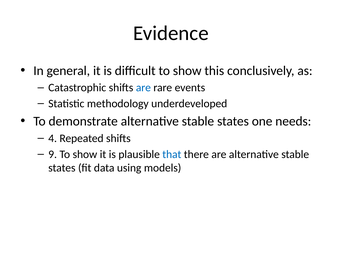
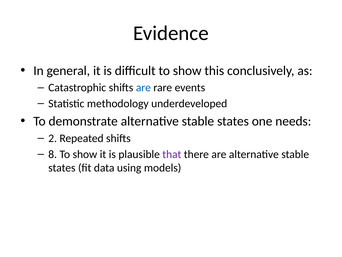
4: 4 -> 2
9: 9 -> 8
that colour: blue -> purple
